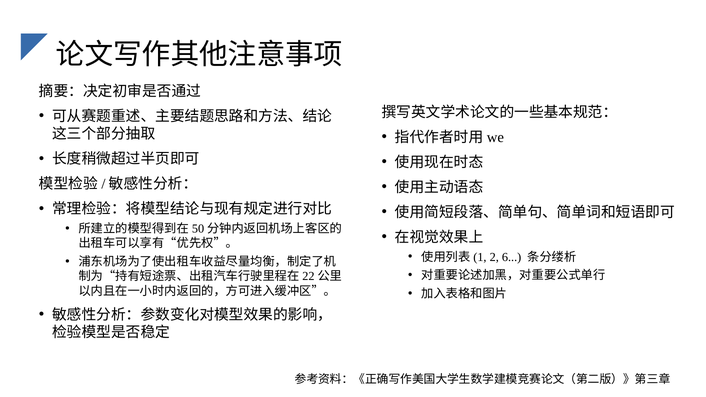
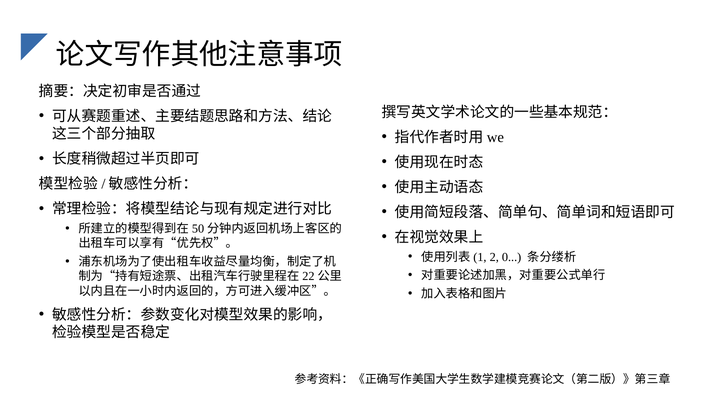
6: 6 -> 0
